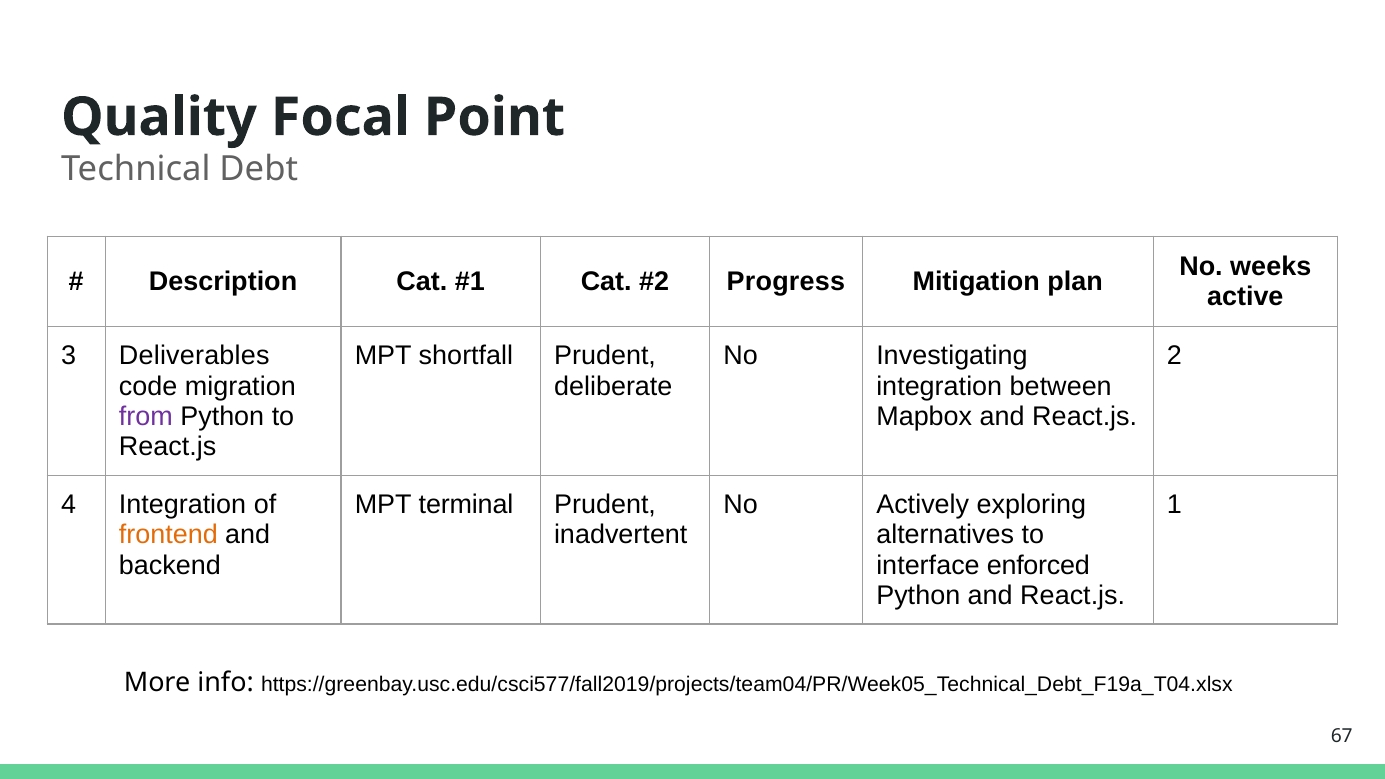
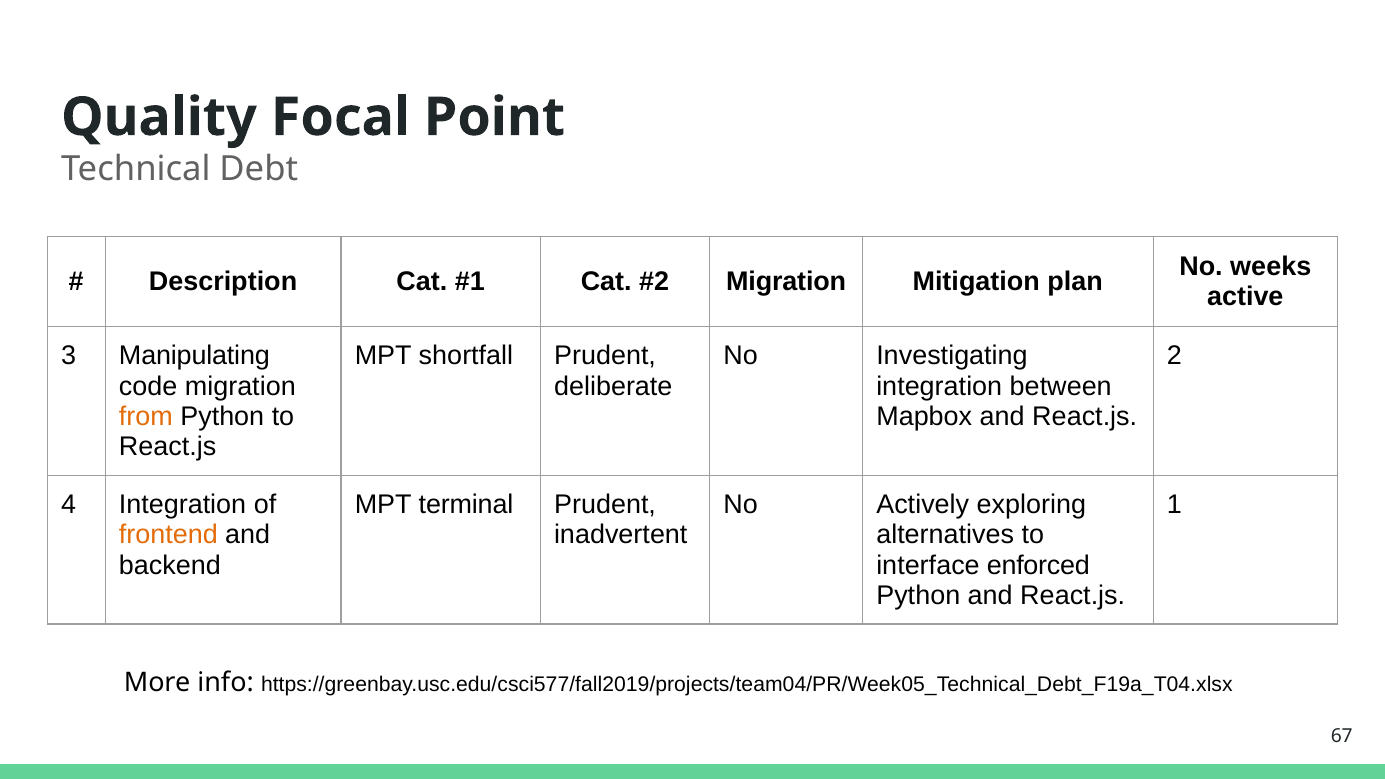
Progress at (786, 282): Progress -> Migration
Deliverables: Deliverables -> Manipulating
from colour: purple -> orange
